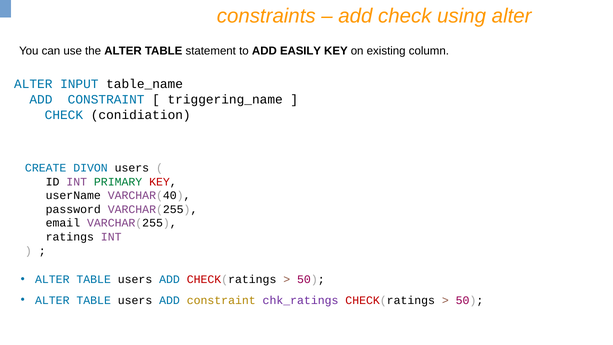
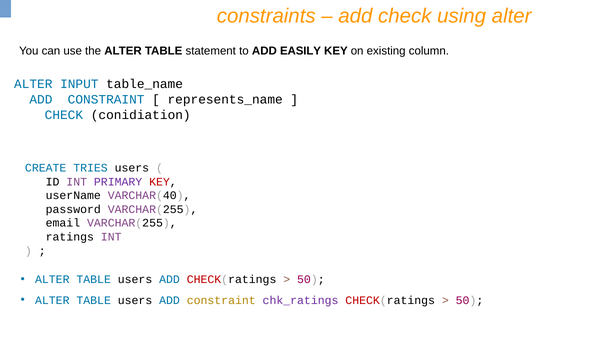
triggering_name: triggering_name -> represents_name
DIVON: DIVON -> TRIES
PRIMARY colour: green -> purple
